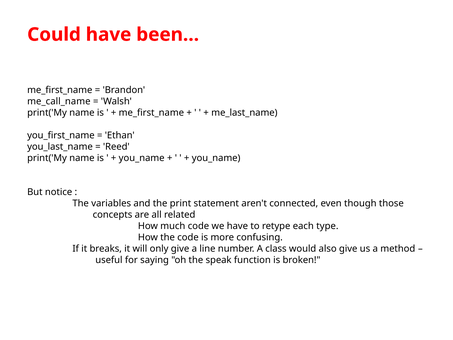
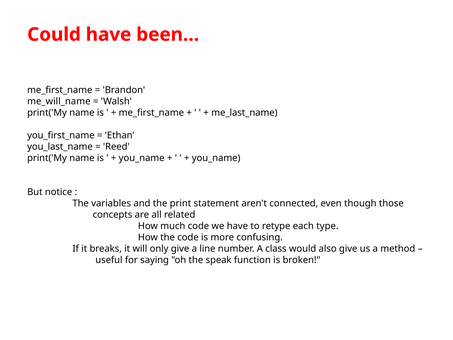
me_call_name: me_call_name -> me_will_name
